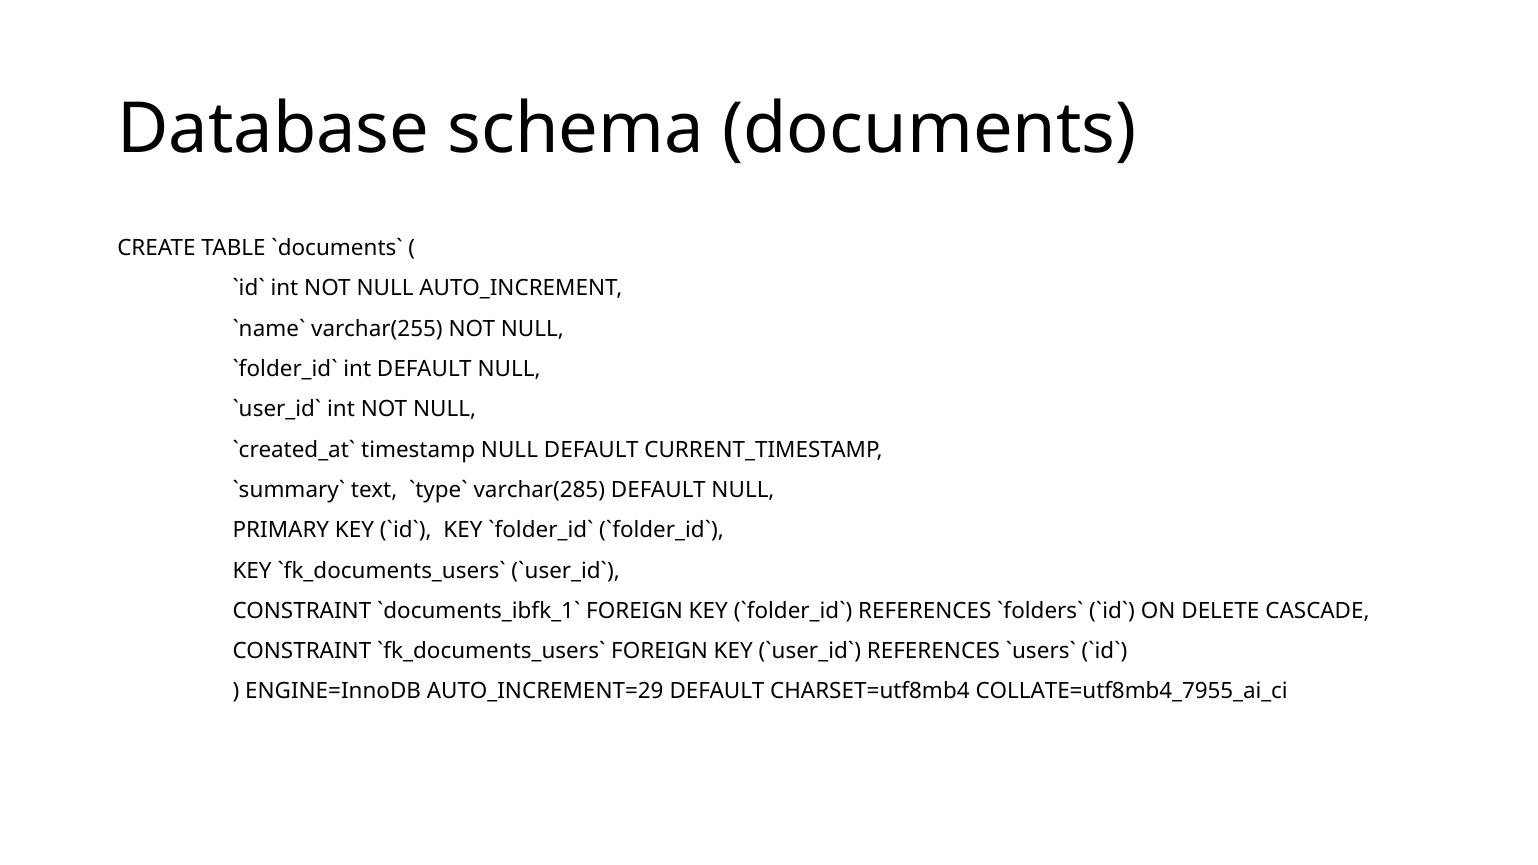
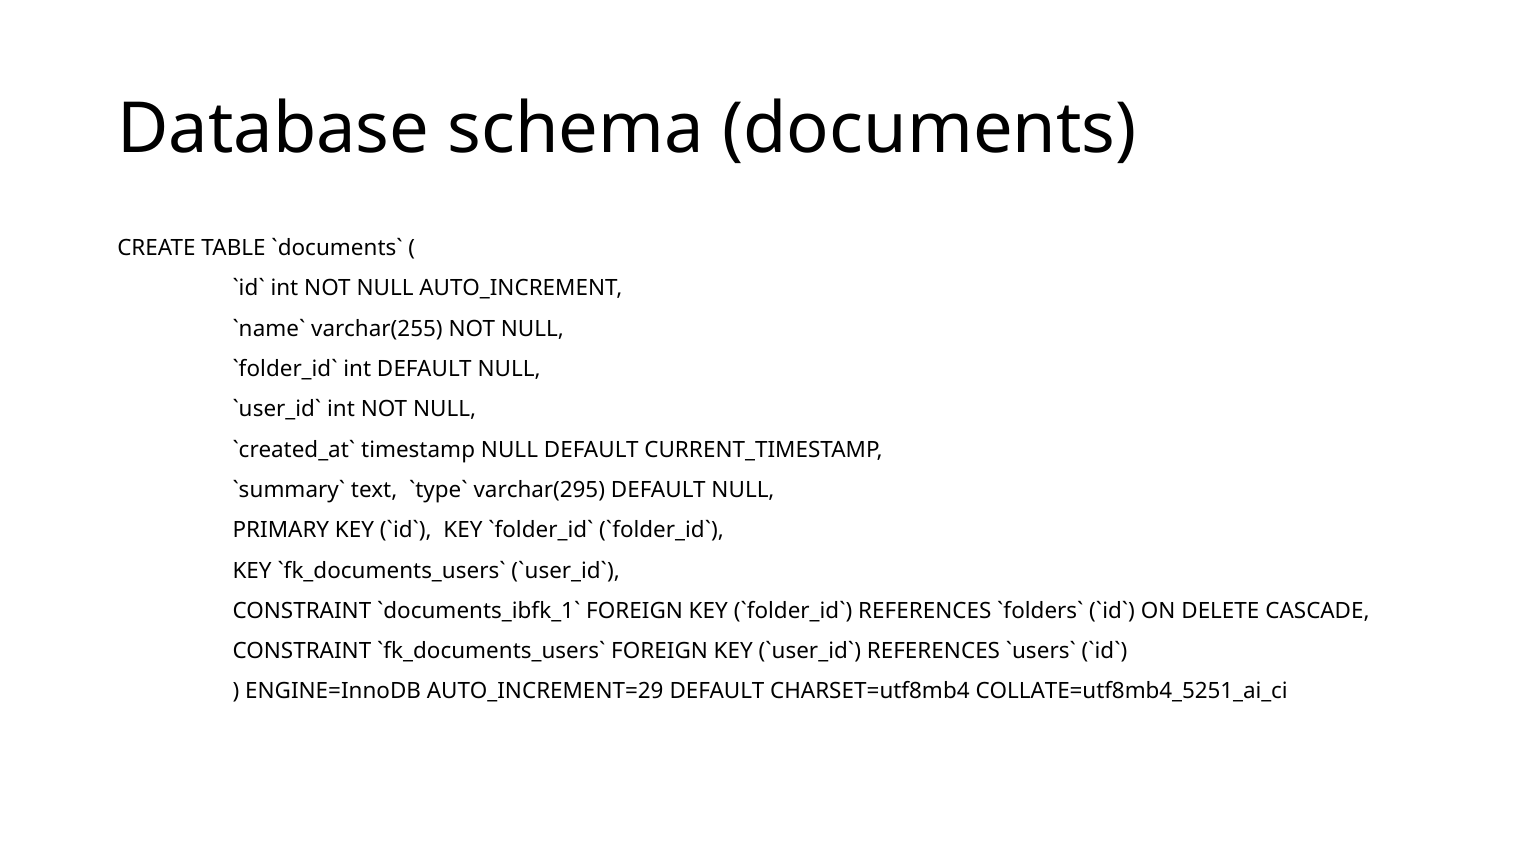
varchar(285: varchar(285 -> varchar(295
COLLATE=utf8mb4_7955_ai_ci: COLLATE=utf8mb4_7955_ai_ci -> COLLATE=utf8mb4_5251_ai_ci
